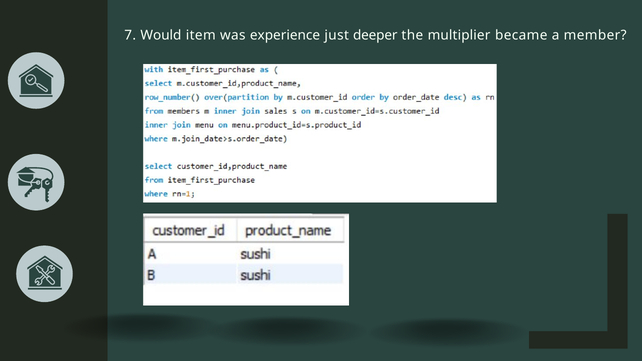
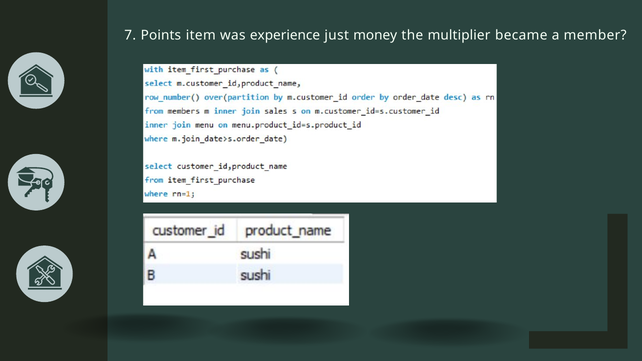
Would: Would -> Points
deeper: deeper -> money
